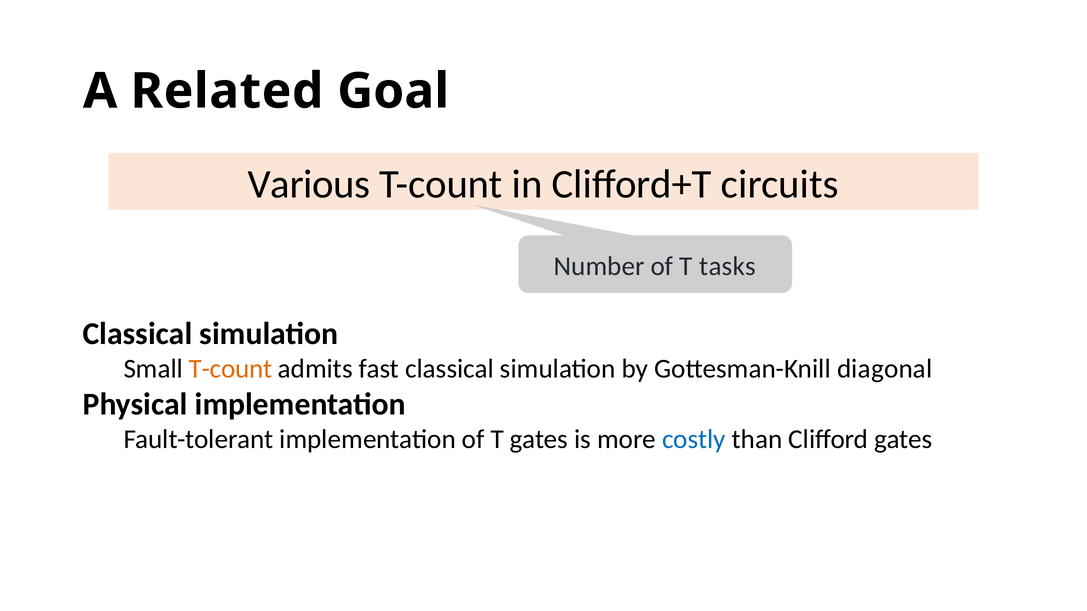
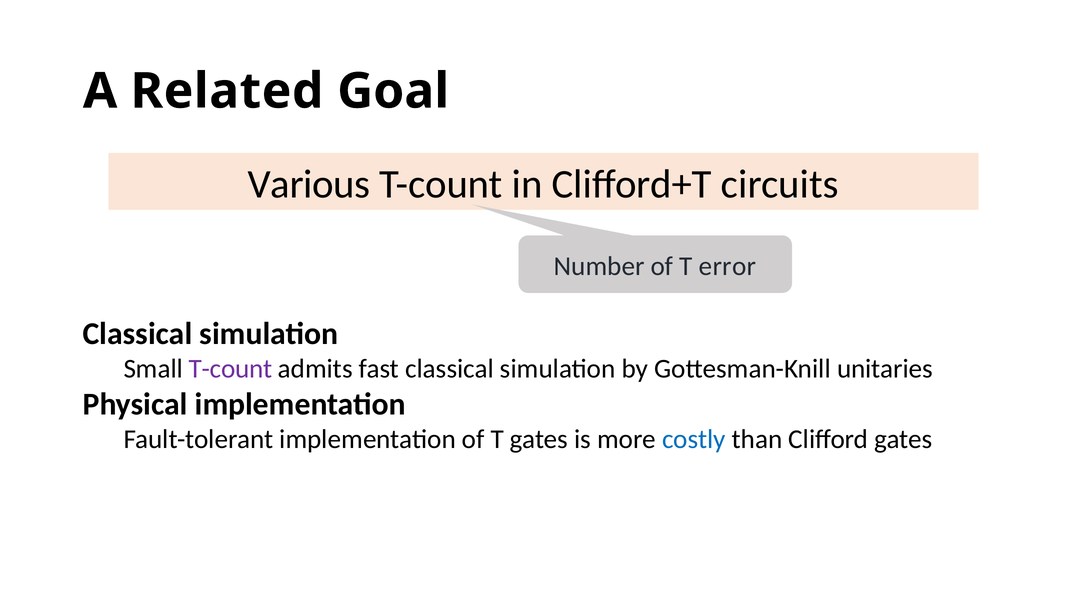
tasks: tasks -> error
T-count at (231, 369) colour: orange -> purple
diagonal: diagonal -> unitaries
